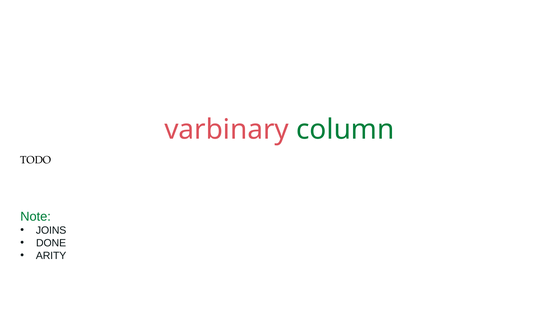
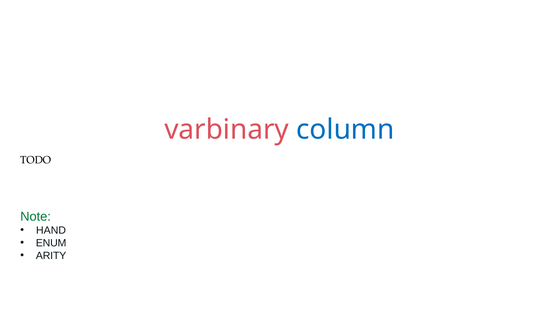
column colour: green -> blue
JOINS: JOINS -> HAND
DONE: DONE -> ENUM
